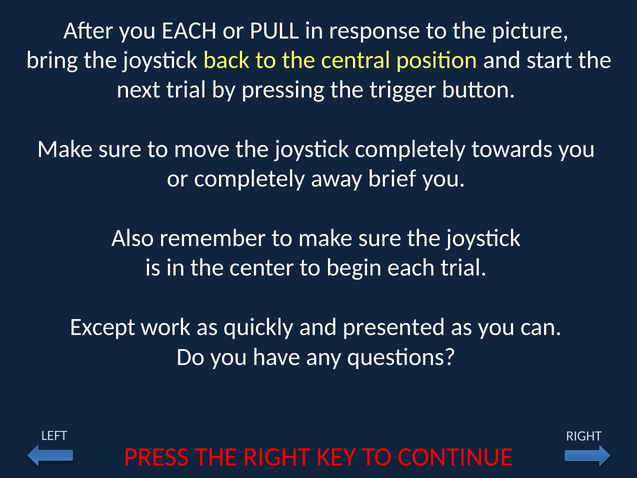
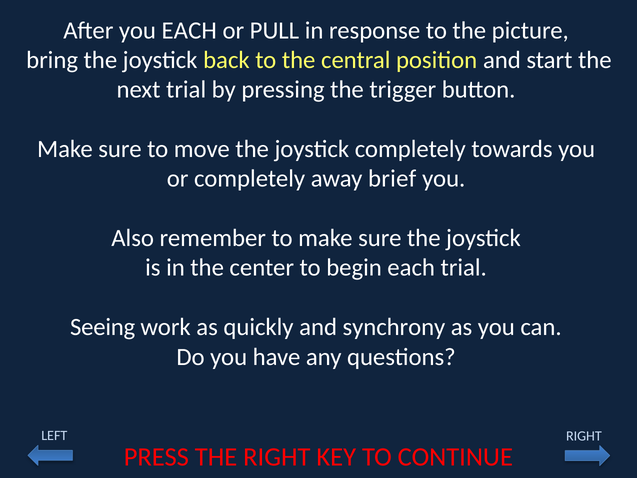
Except: Except -> Seeing
presented: presented -> synchrony
